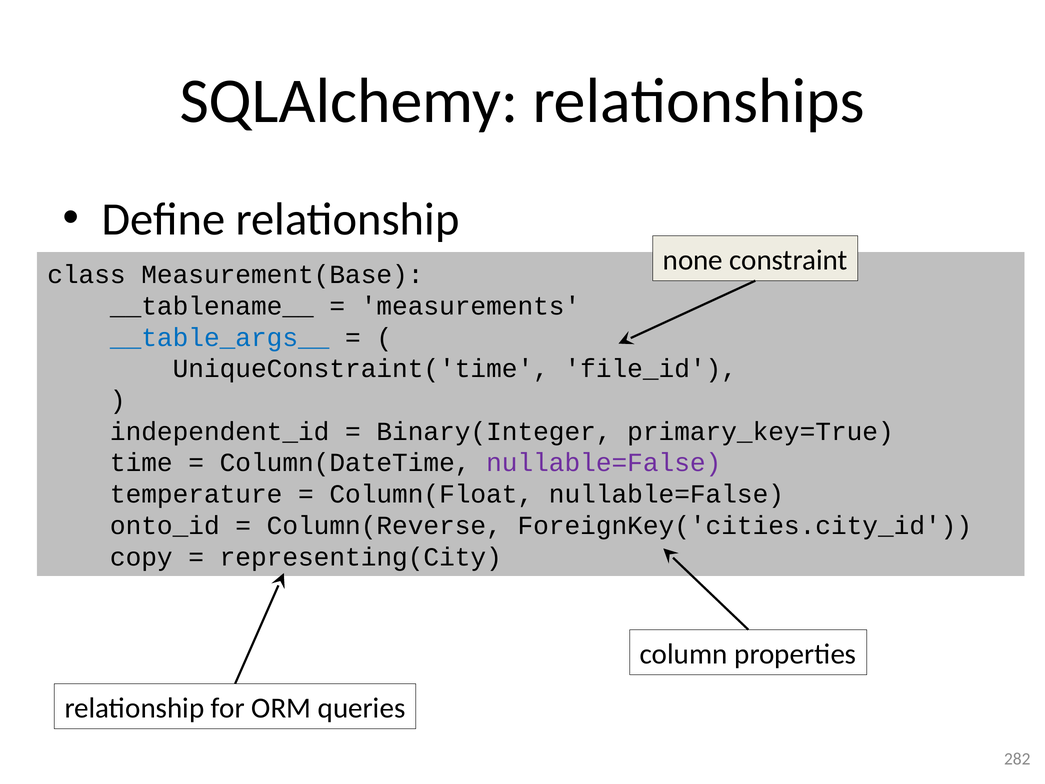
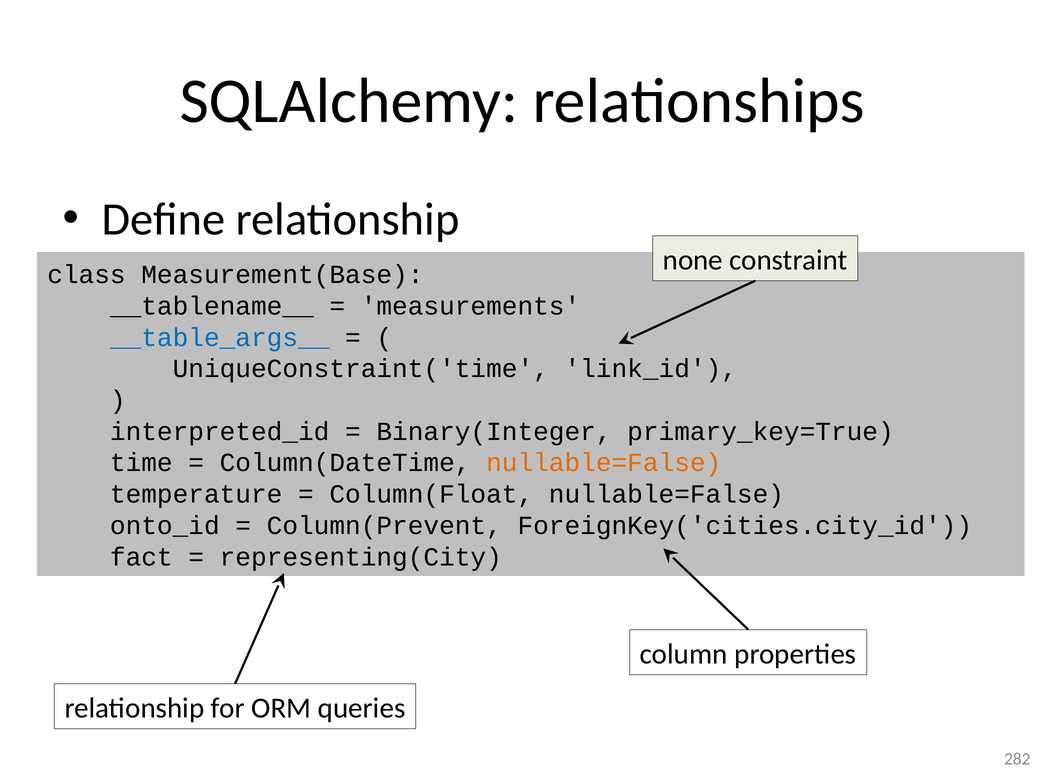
file_id: file_id -> link_id
independent_id: independent_id -> interpreted_id
nullable=False at (604, 463) colour: purple -> orange
Column(Reverse: Column(Reverse -> Column(Prevent
copy: copy -> fact
